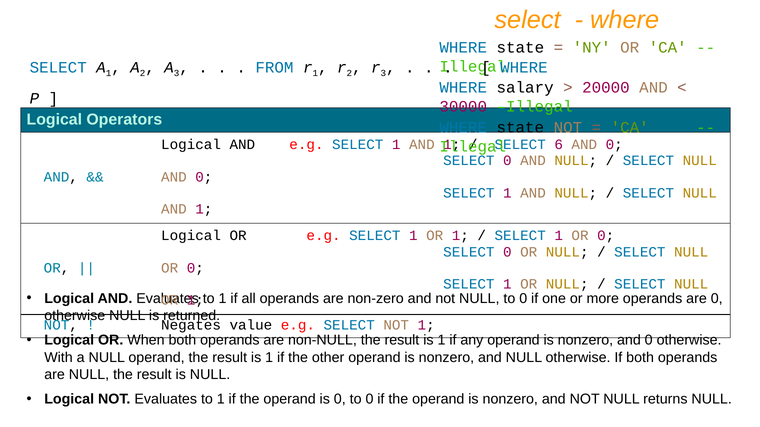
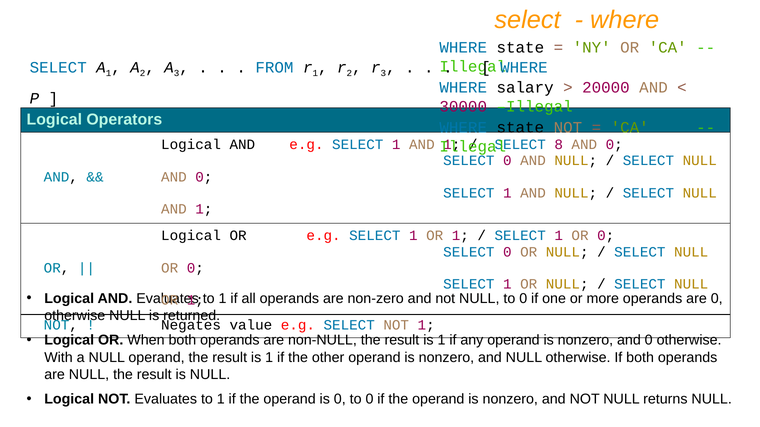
6: 6 -> 8
